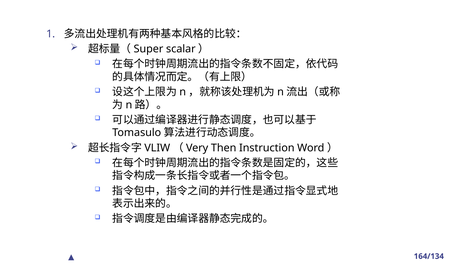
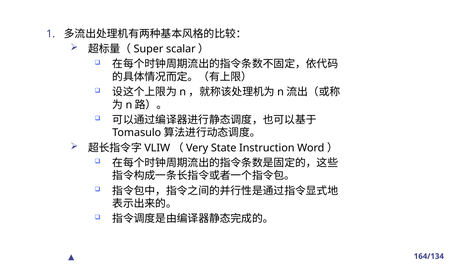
Then: Then -> State
